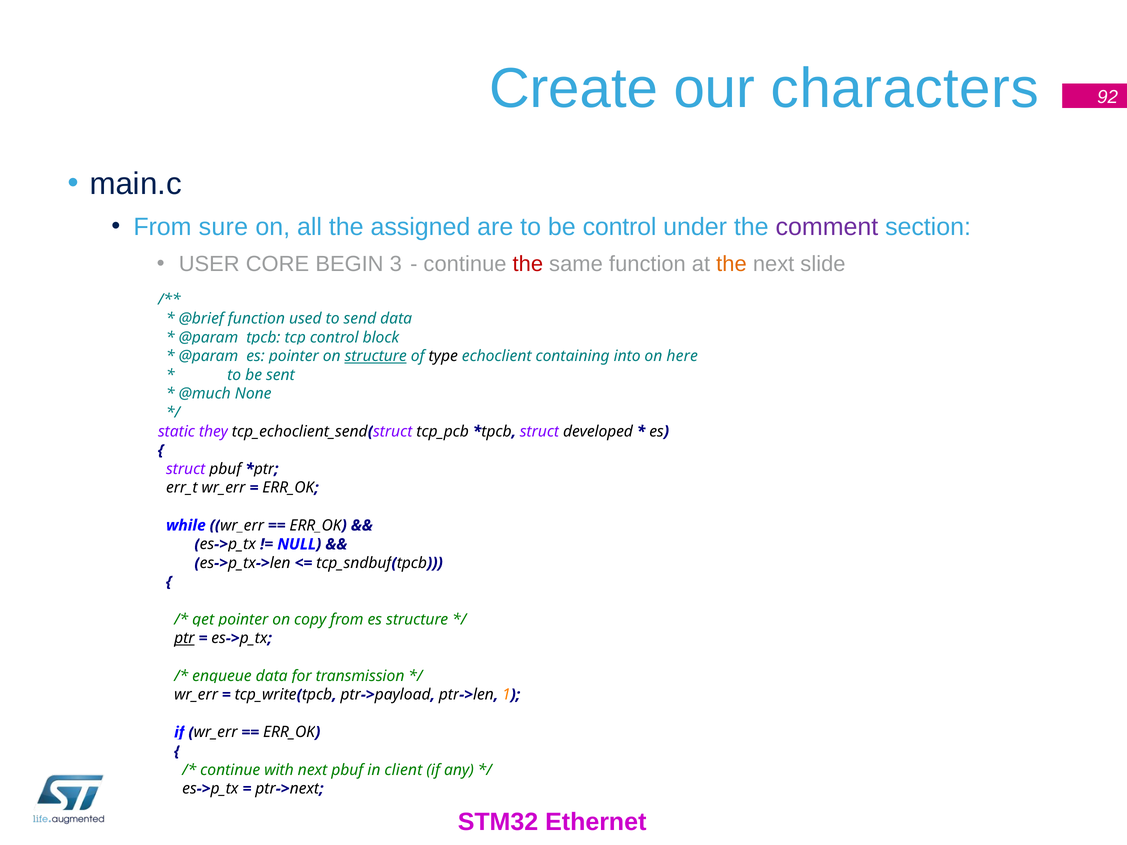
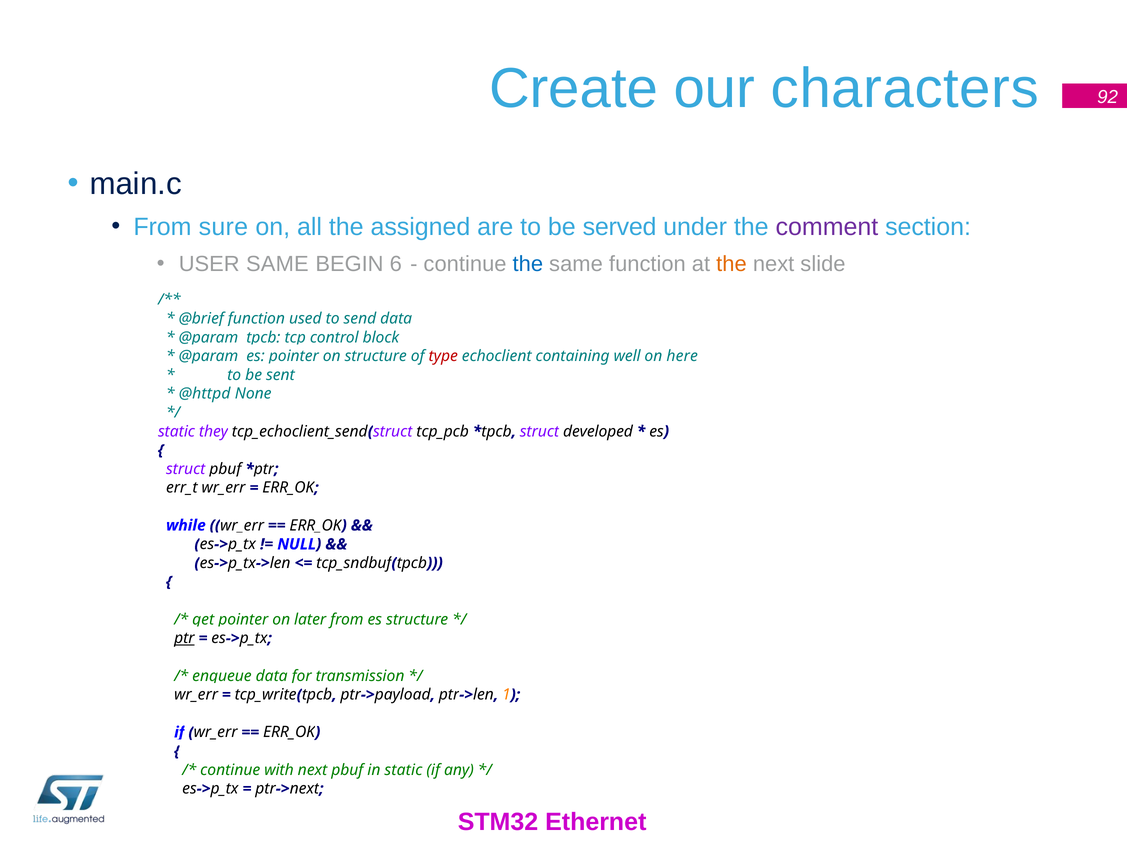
be control: control -> served
USER CORE: CORE -> SAME
3: 3 -> 6
the at (528, 264) colour: red -> blue
structure at (376, 356) underline: present -> none
type colour: black -> red
into: into -> well
@much: @much -> @httpd
copy: copy -> later
in client: client -> static
